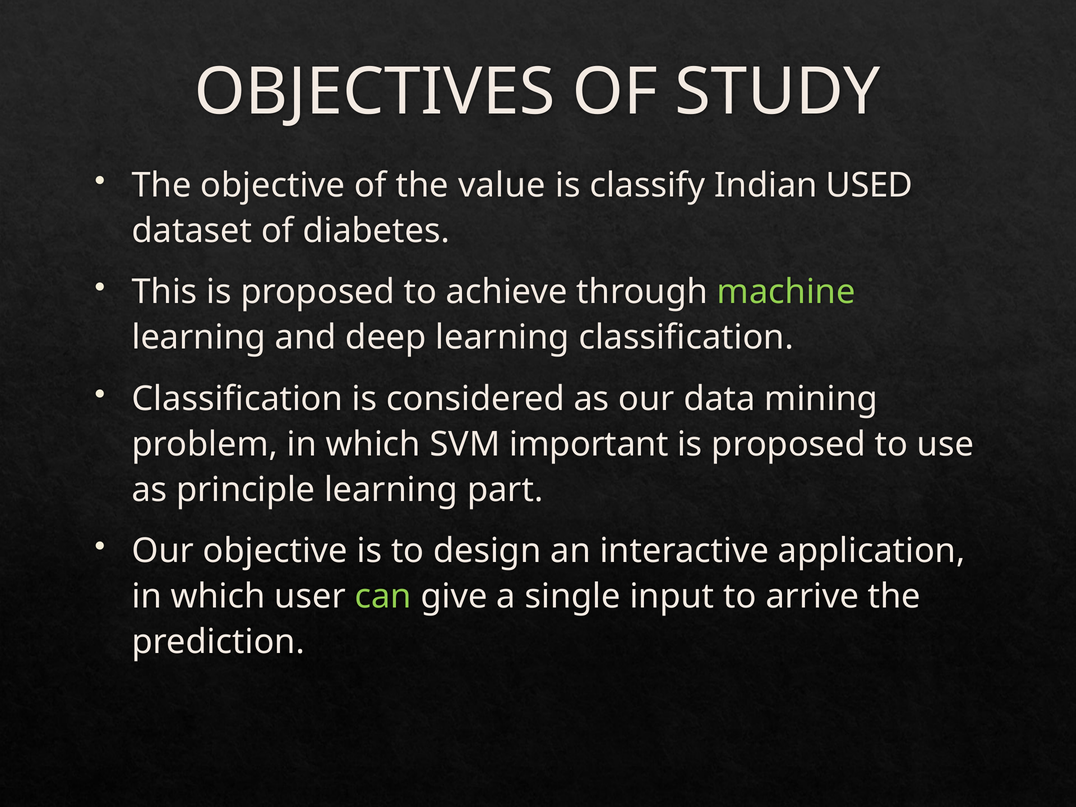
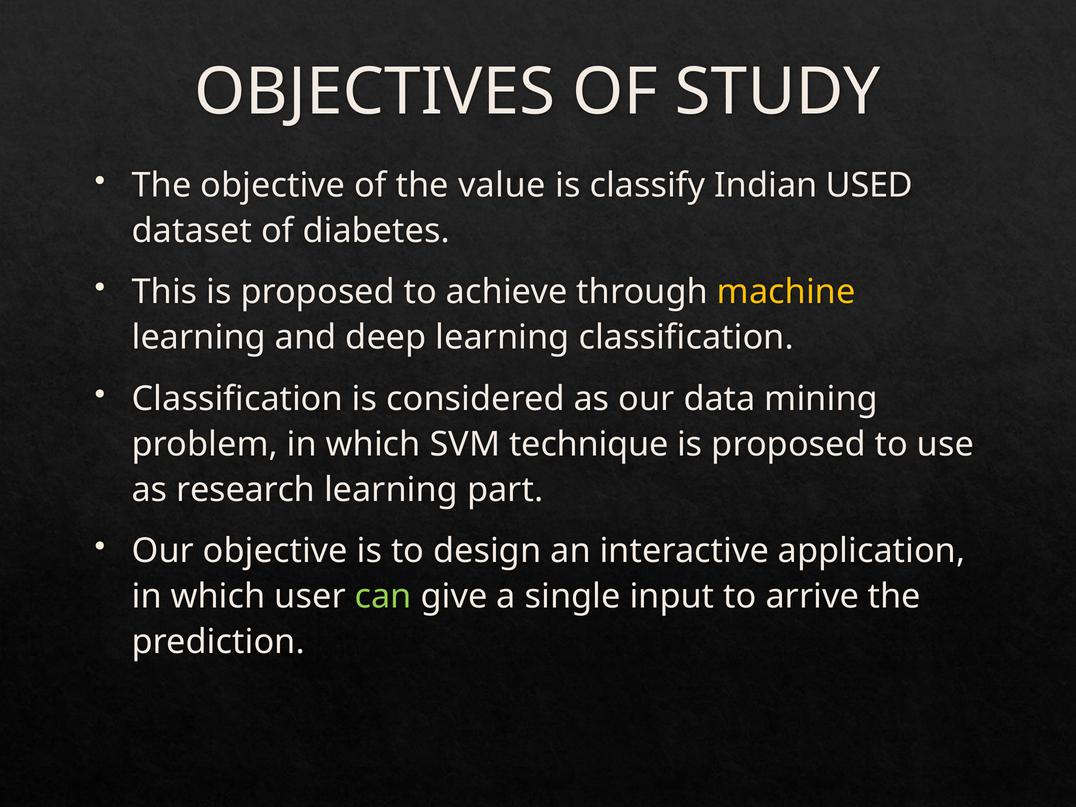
machine colour: light green -> yellow
important: important -> technique
principle: principle -> research
